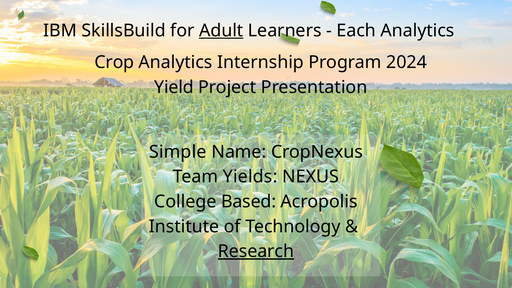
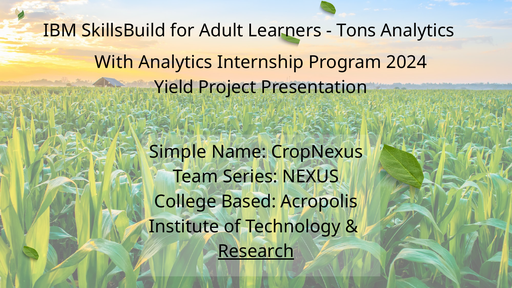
Adult underline: present -> none
Each: Each -> Tons
Crop: Crop -> With
Yields: Yields -> Series
